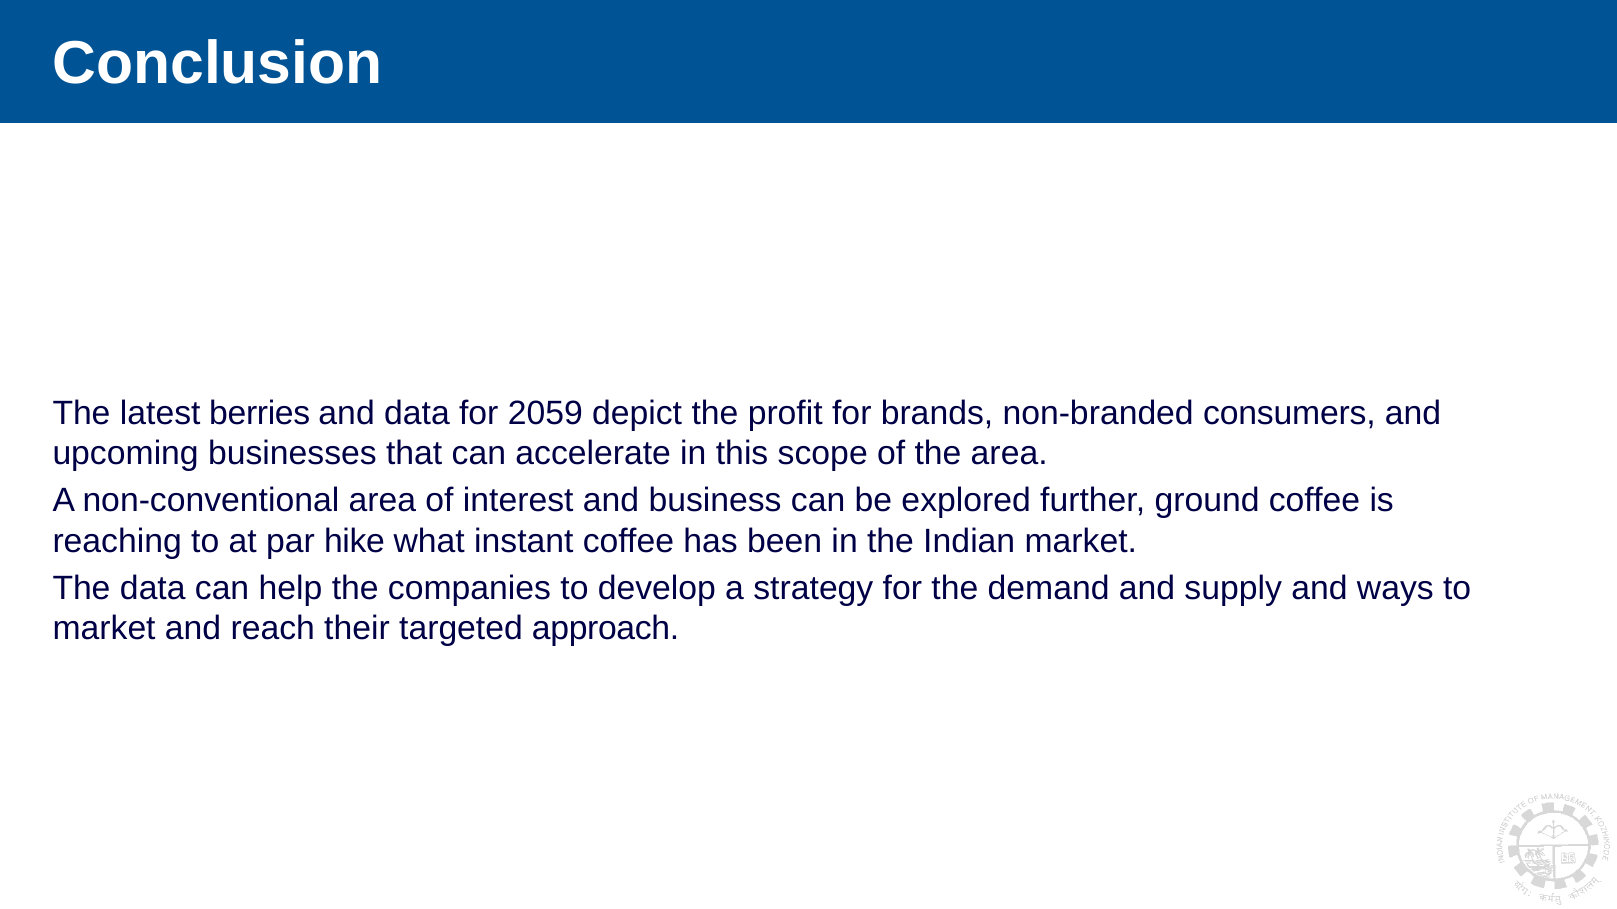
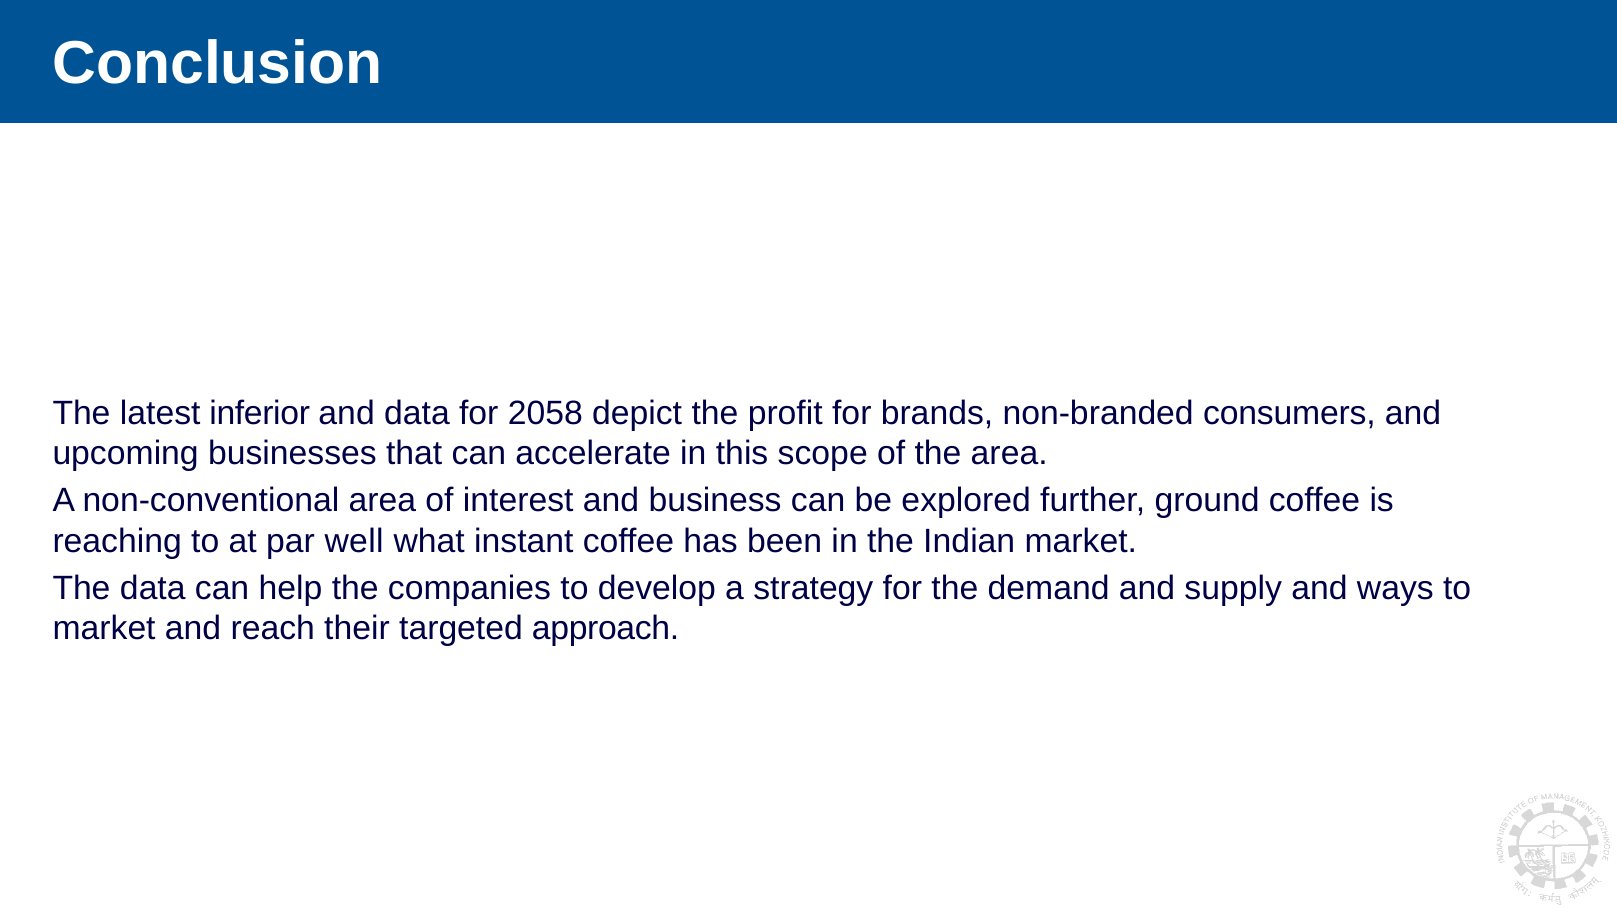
berries: berries -> inferior
2059: 2059 -> 2058
hike: hike -> well
